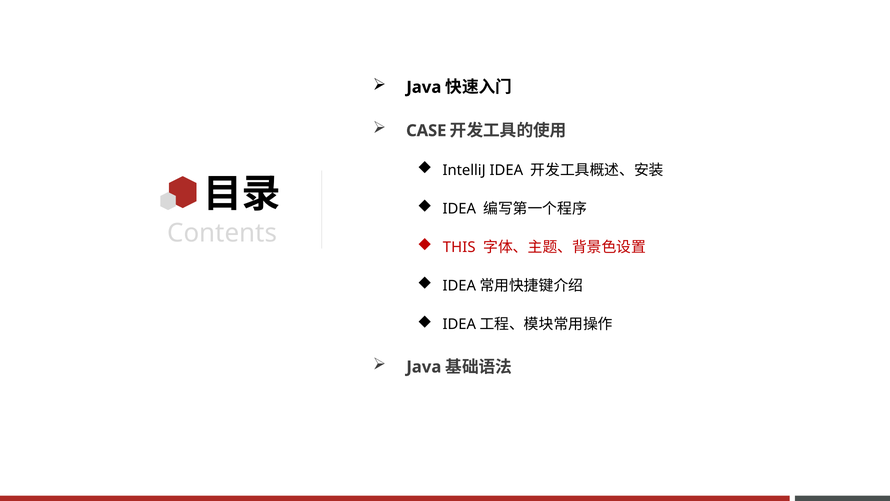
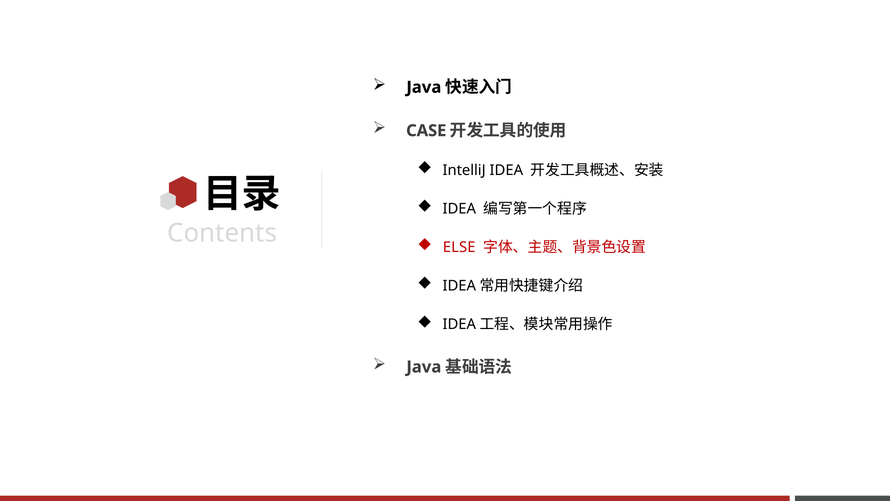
THIS: THIS -> ELSE
